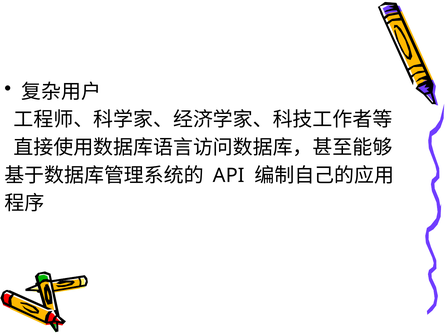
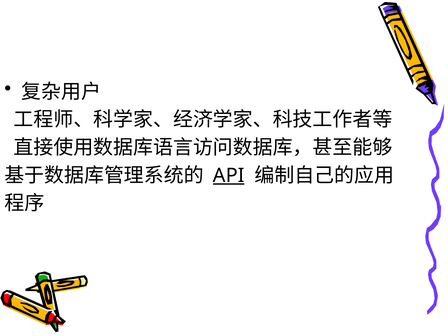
API underline: none -> present
